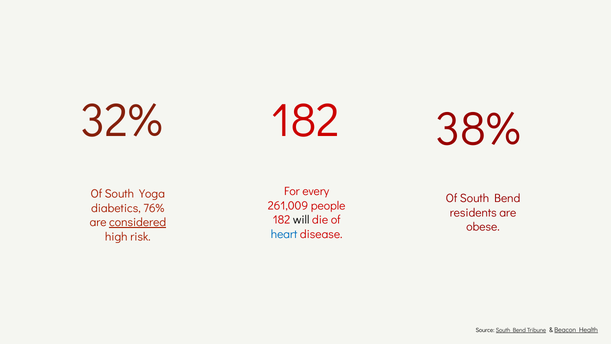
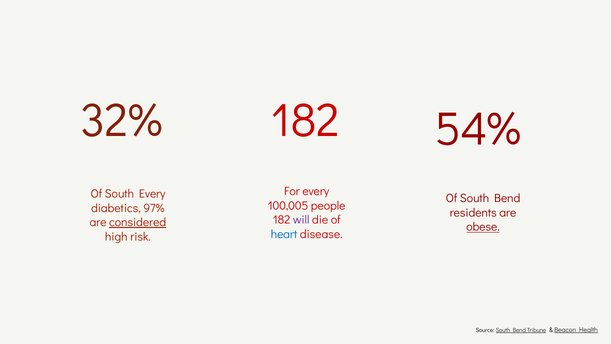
38%: 38% -> 54%
South Yoga: Yoga -> Every
261,009: 261,009 -> 100,005
76%: 76% -> 97%
will colour: black -> purple
obese underline: none -> present
